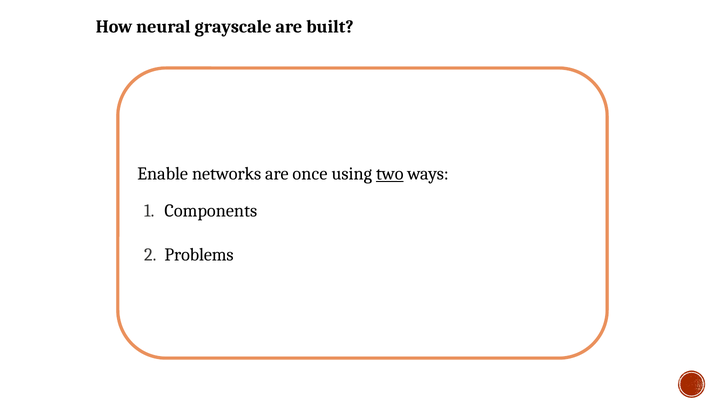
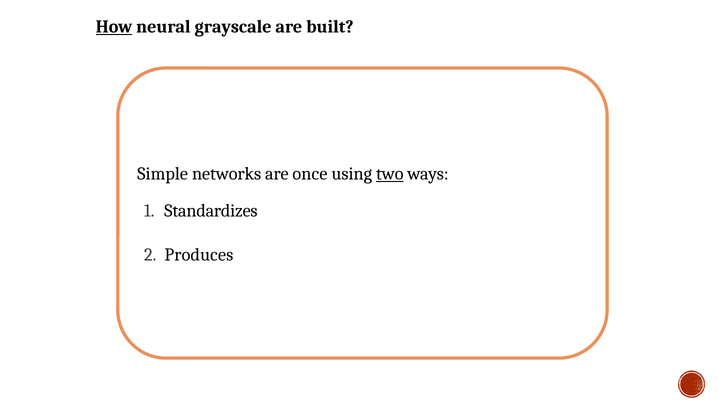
How underline: none -> present
Enable: Enable -> Simple
Components: Components -> Standardizes
Problems: Problems -> Produces
